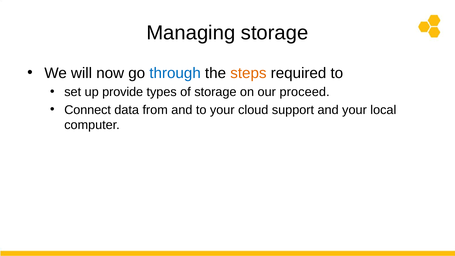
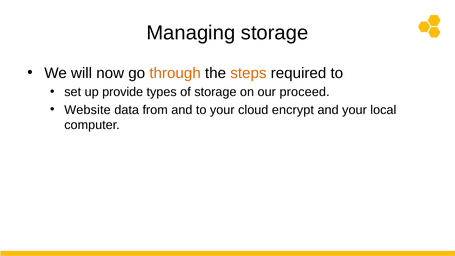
through colour: blue -> orange
Connect: Connect -> Website
support: support -> encrypt
